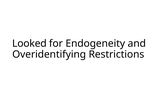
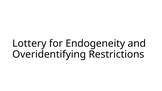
Looked: Looked -> Lottery
